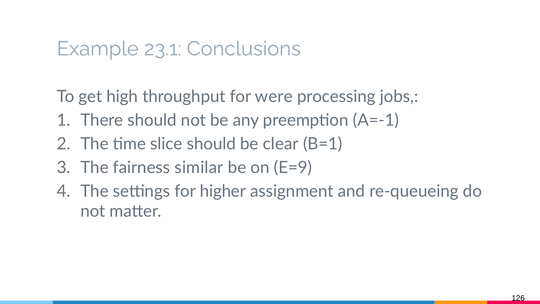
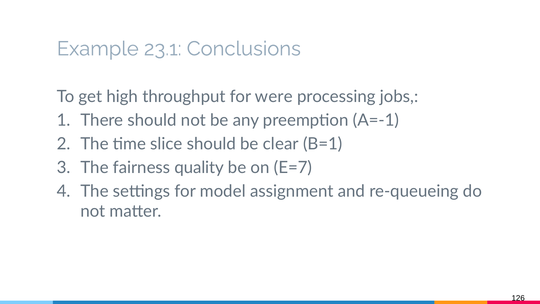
similar: similar -> quality
E=9: E=9 -> E=7
higher: higher -> model
